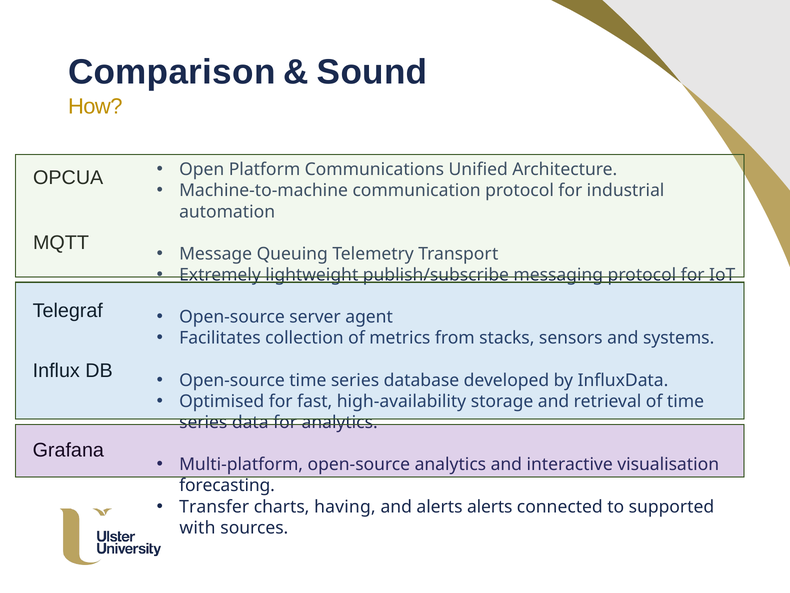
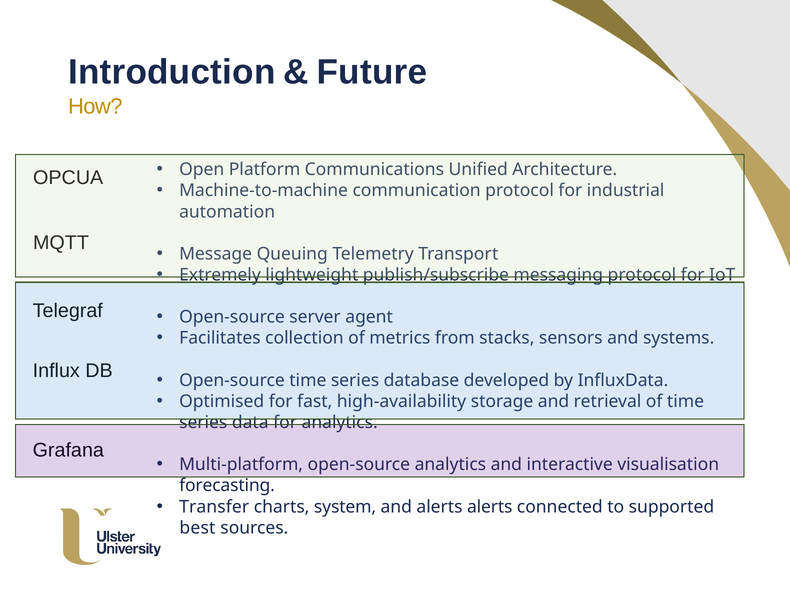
Comparison: Comparison -> Introduction
Sound: Sound -> Future
having: having -> system
with: with -> best
